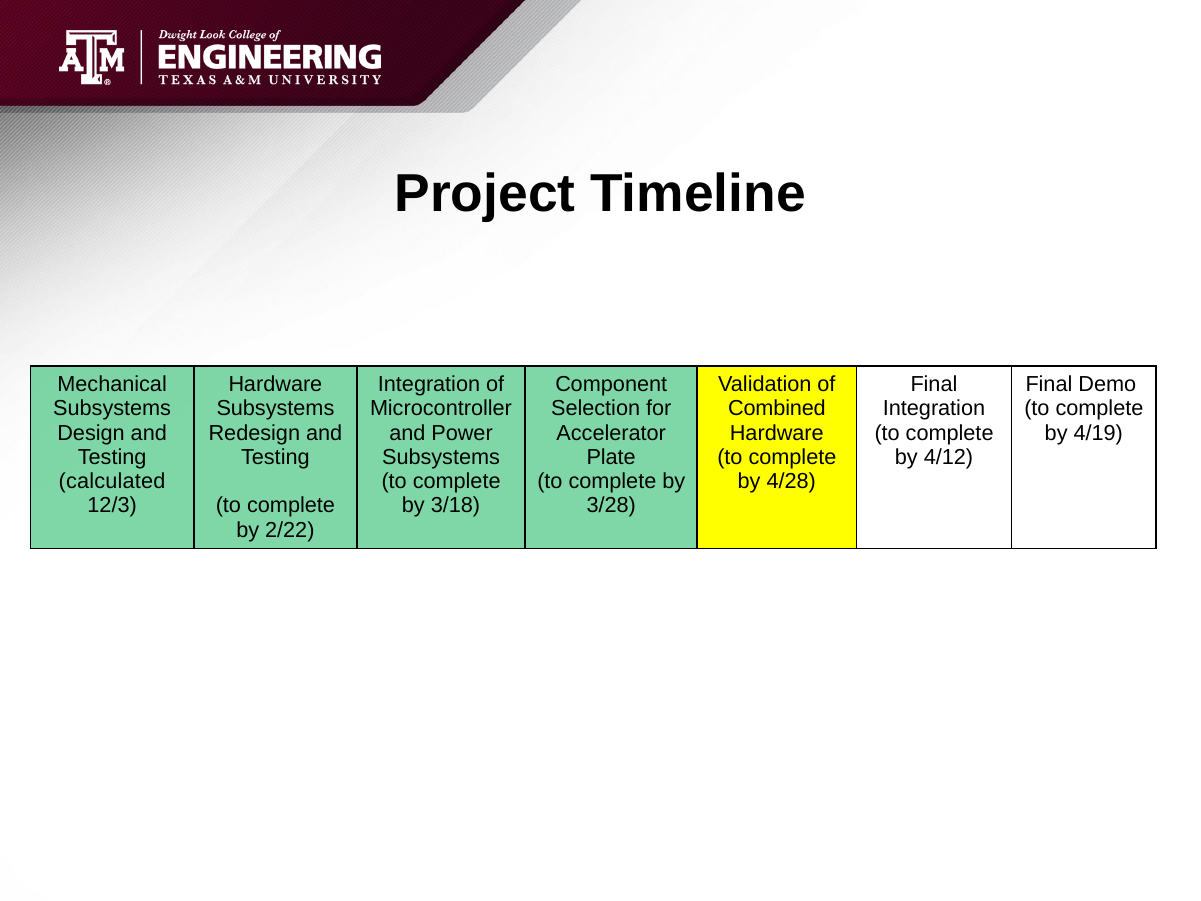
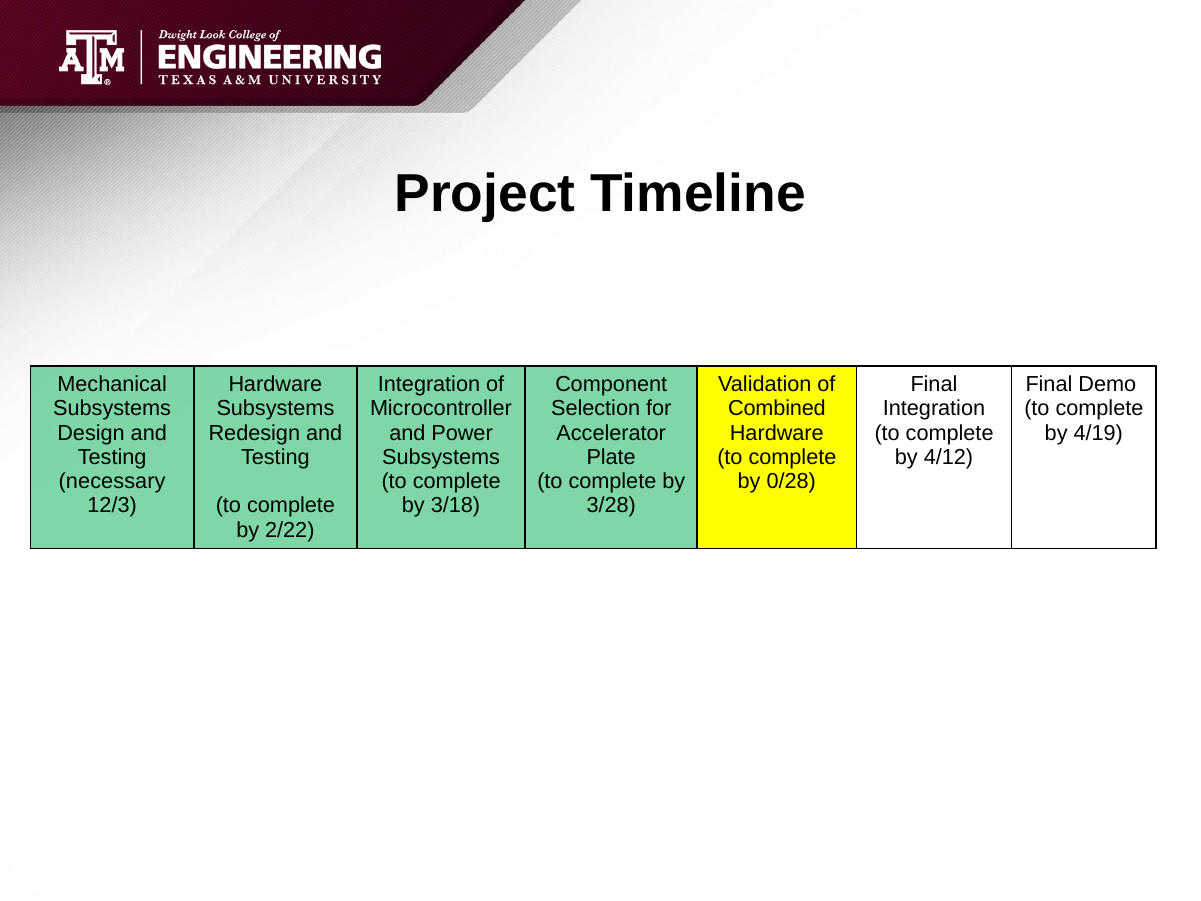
calculated: calculated -> necessary
4/28: 4/28 -> 0/28
